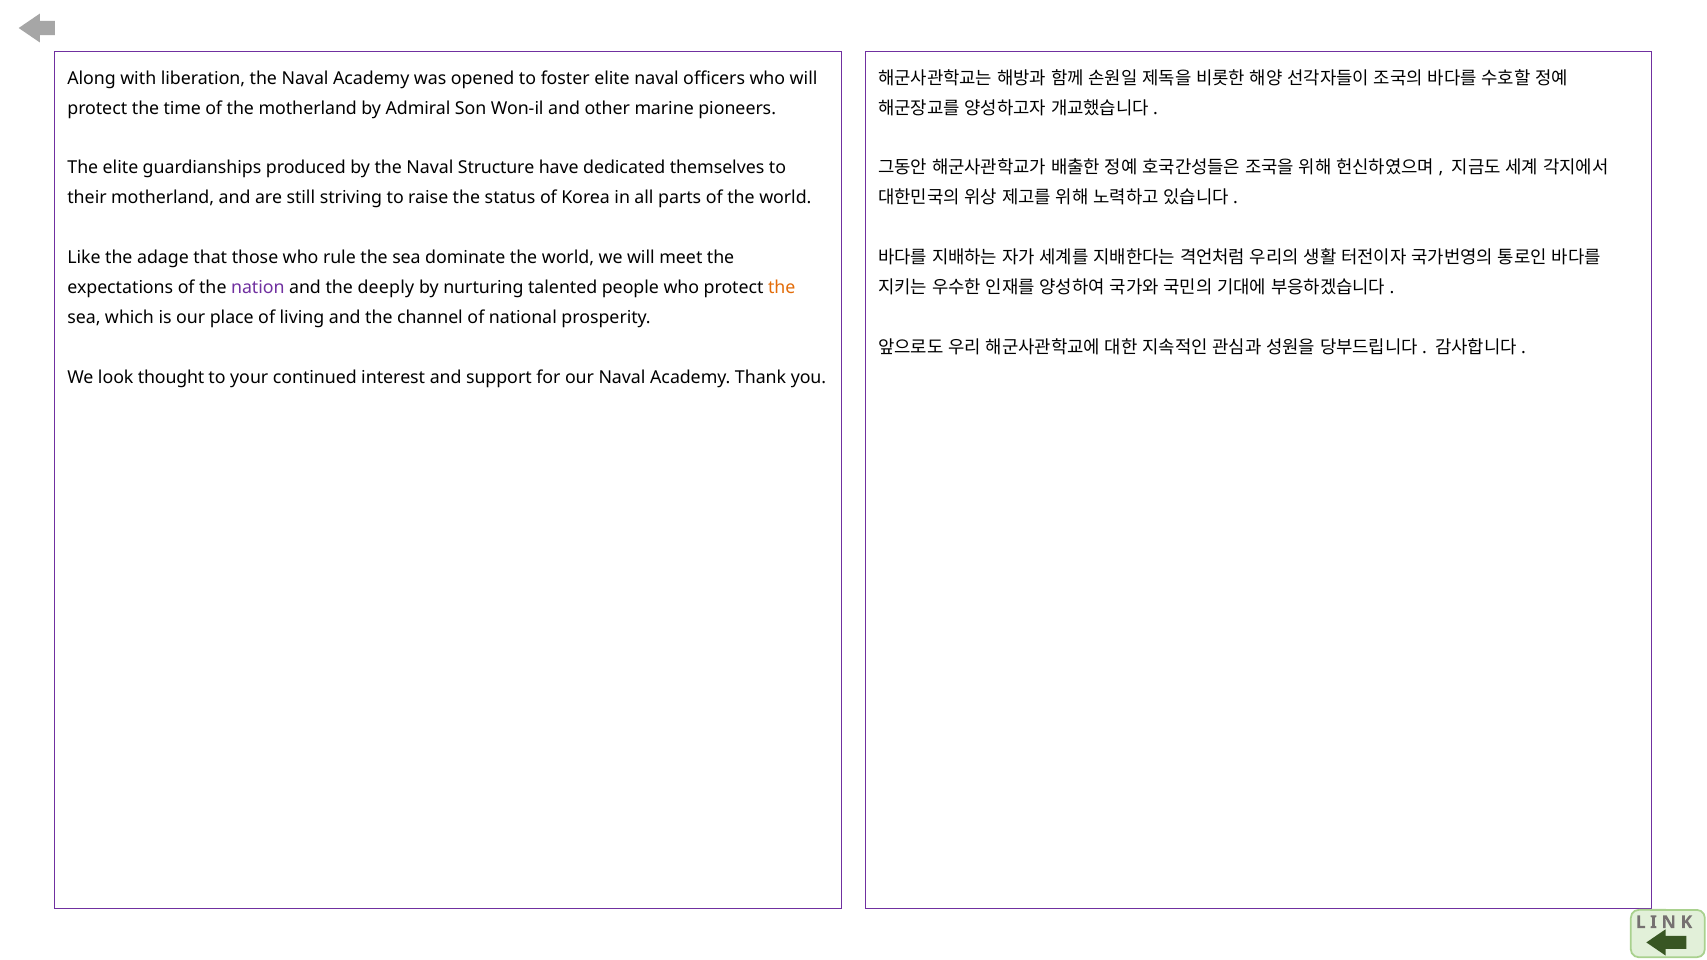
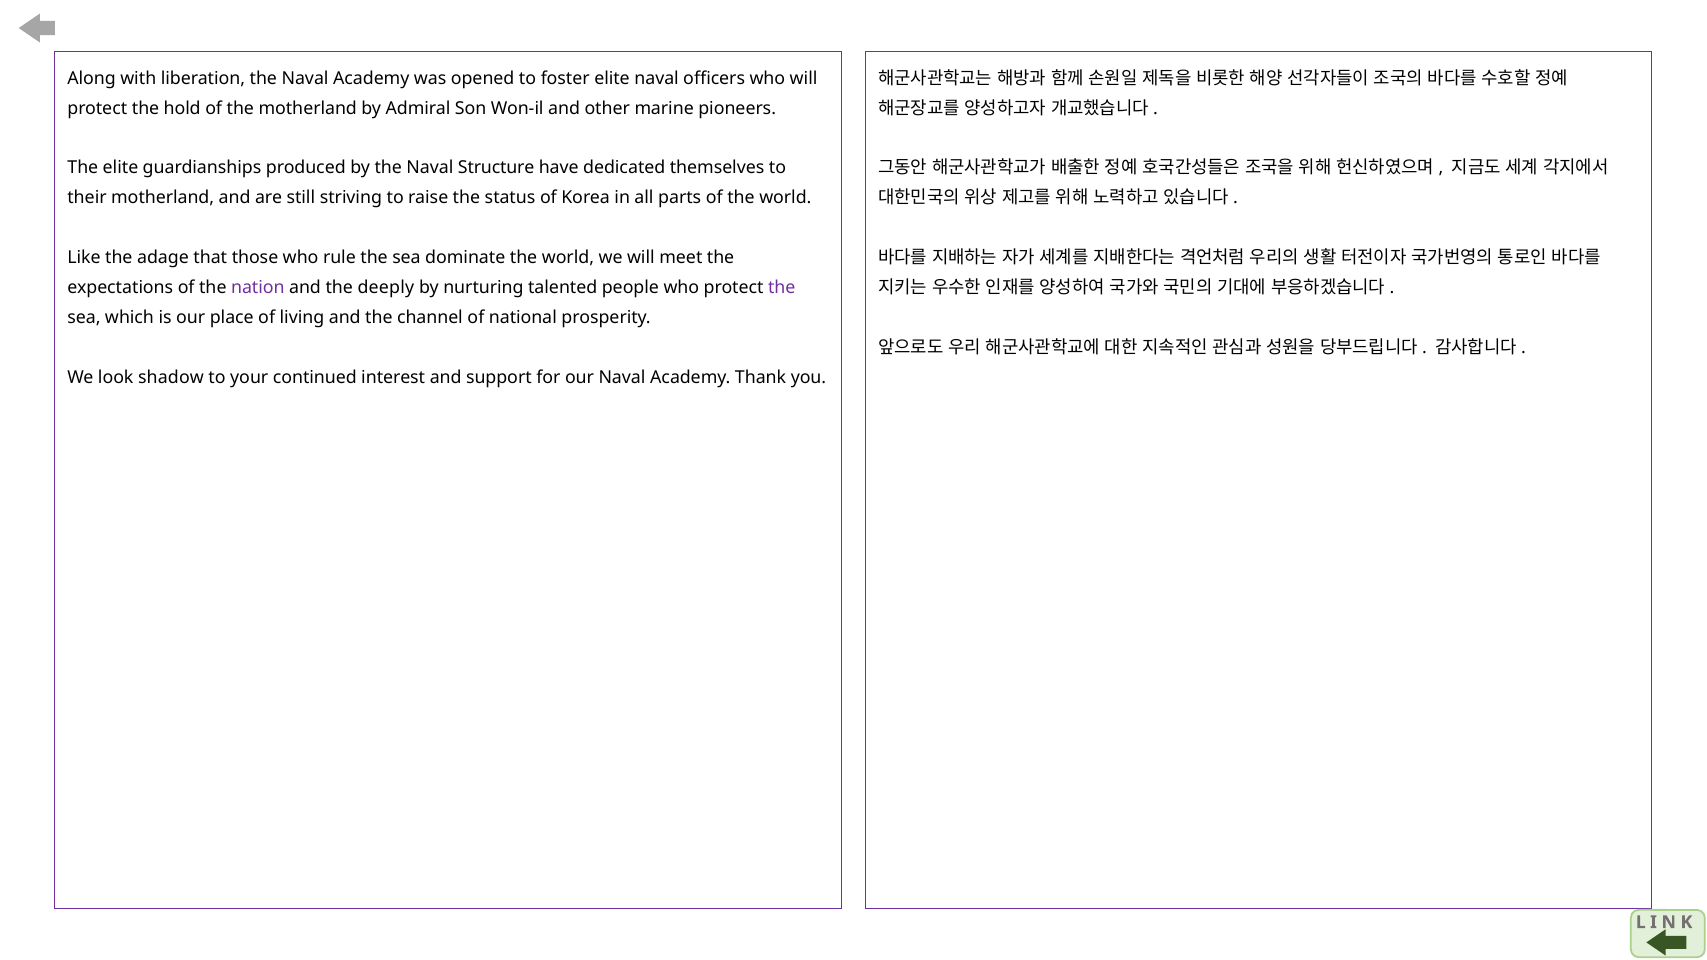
time: time -> hold
the at (782, 288) colour: orange -> purple
thought: thought -> shadow
